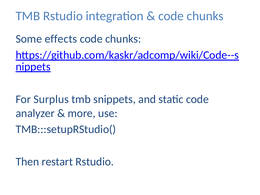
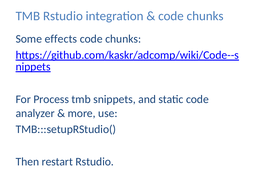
Surplus: Surplus -> Process
